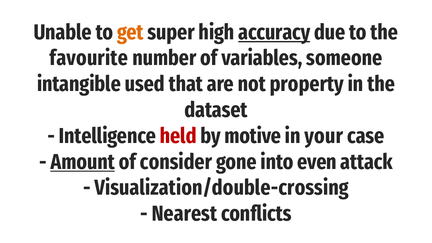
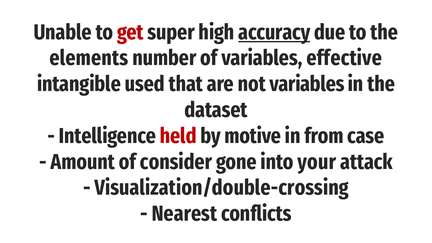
get colour: orange -> red
favourite: favourite -> elements
someone: someone -> effective
not property: property -> variables
your: your -> from
Amount underline: present -> none
even: even -> your
